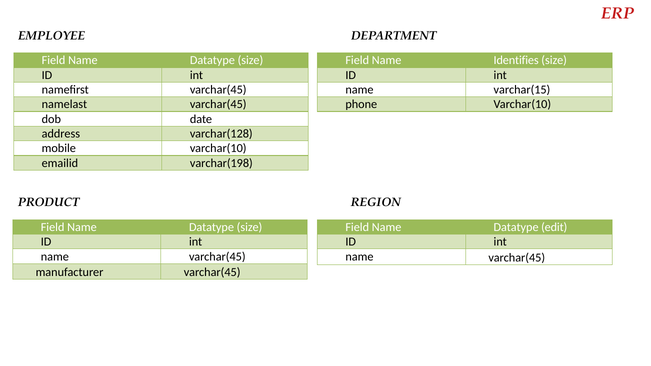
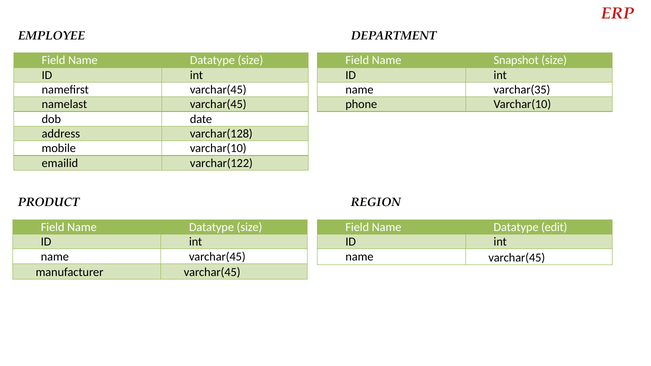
Identifies: Identifies -> Snapshot
varchar(15: varchar(15 -> varchar(35
varchar(198: varchar(198 -> varchar(122
